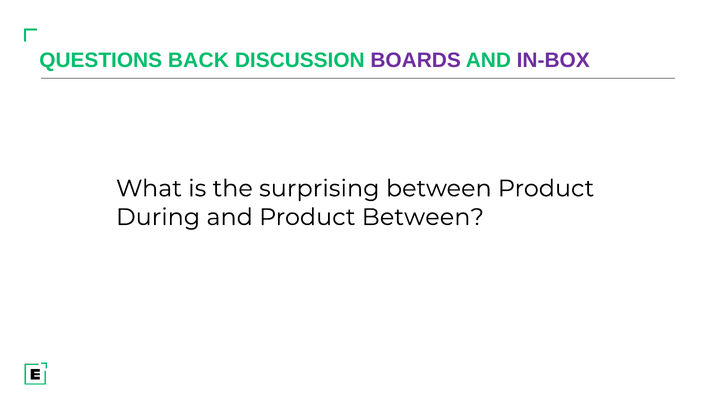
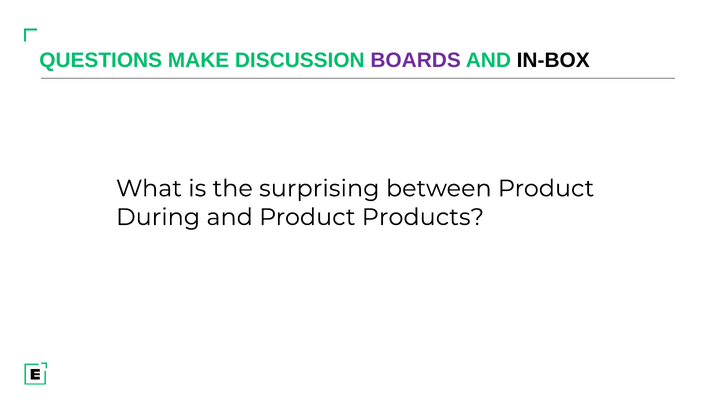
BACK: BACK -> MAKE
IN-BOX colour: purple -> black
Product Between: Between -> Products
